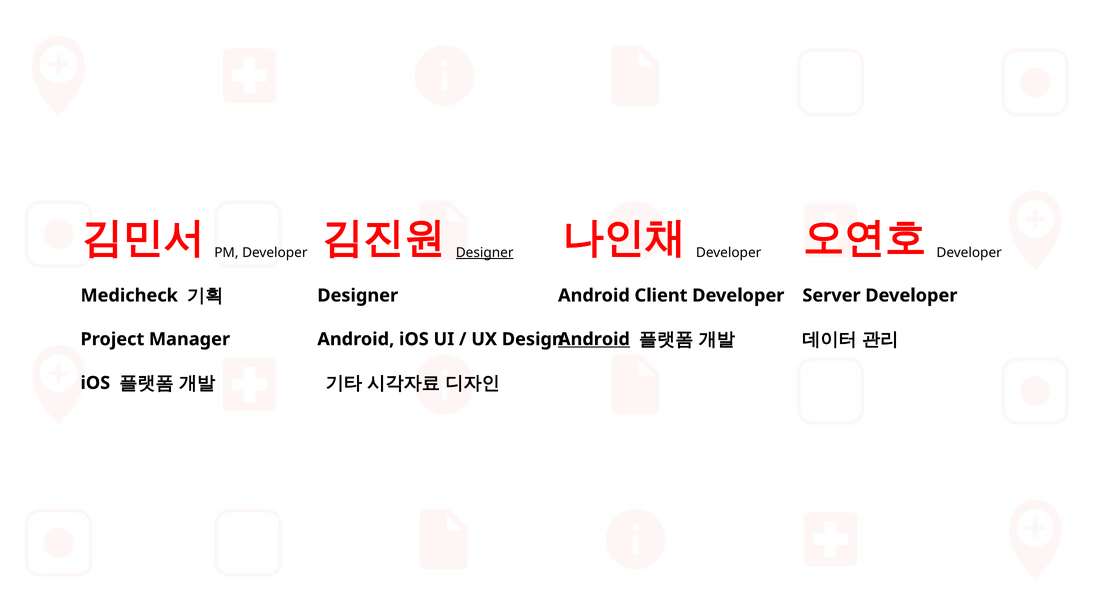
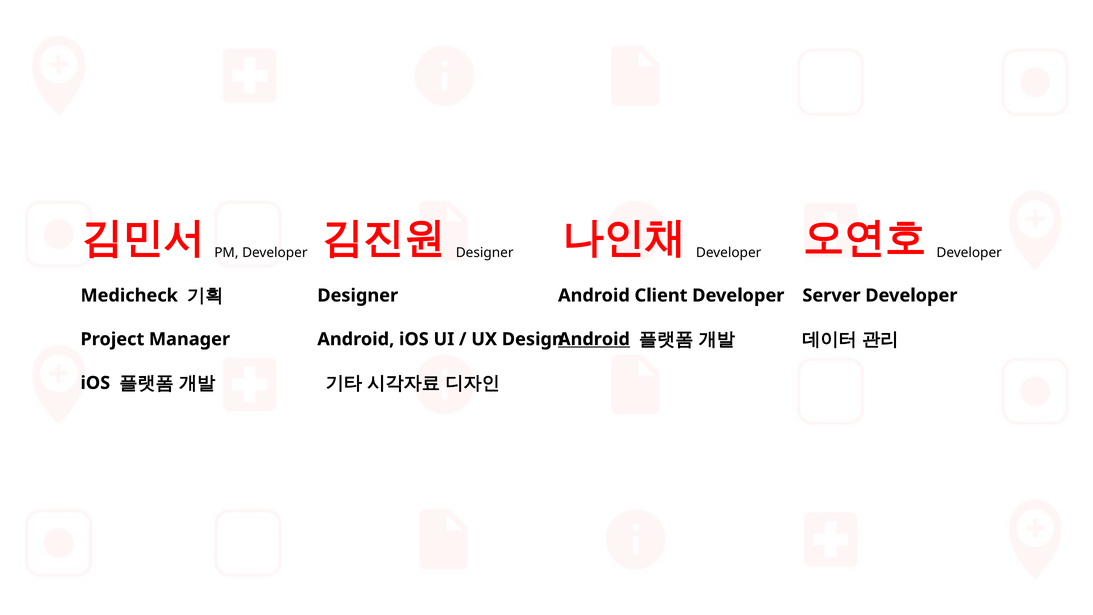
Designer at (485, 253) underline: present -> none
